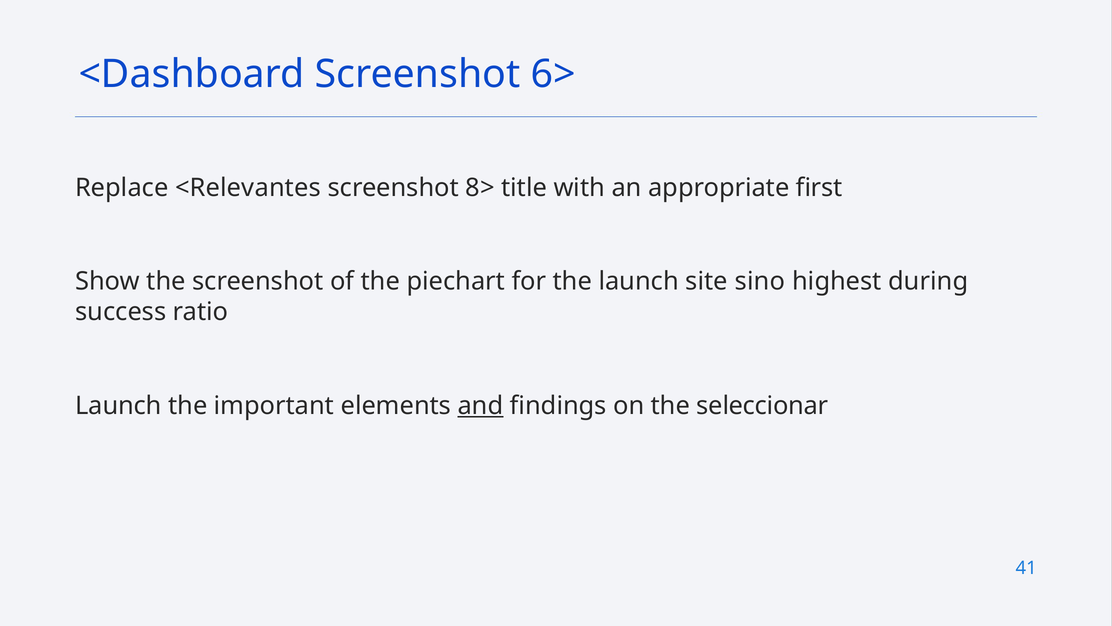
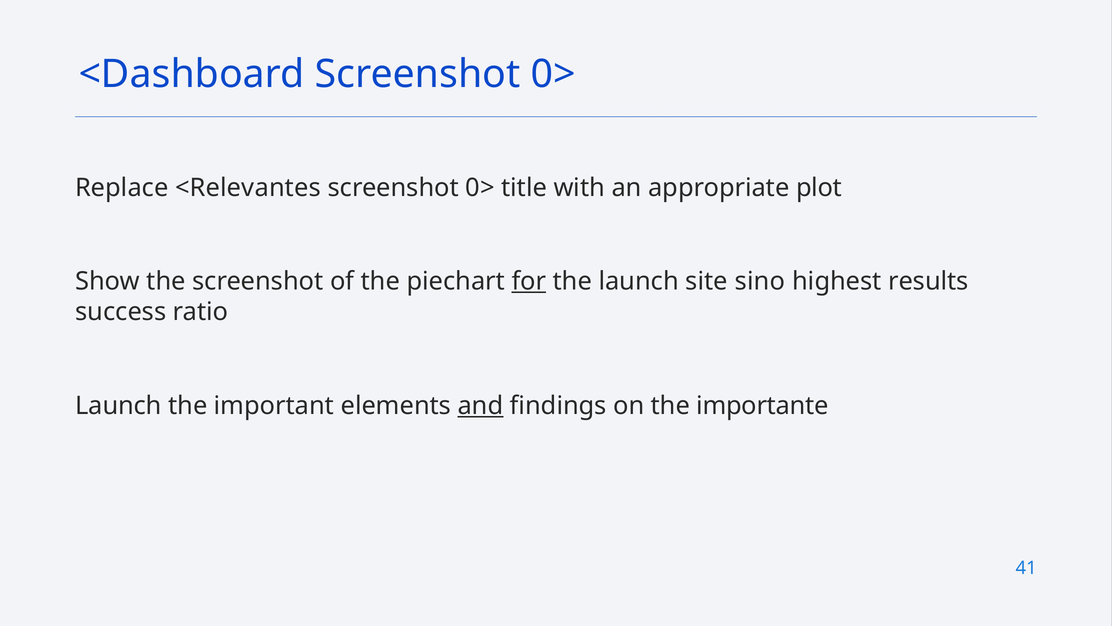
<Dashboard Screenshot 6>: 6> -> 0>
8> at (480, 188): 8> -> 0>
first: first -> plot
for underline: none -> present
during: during -> results
seleccionar: seleccionar -> importante
